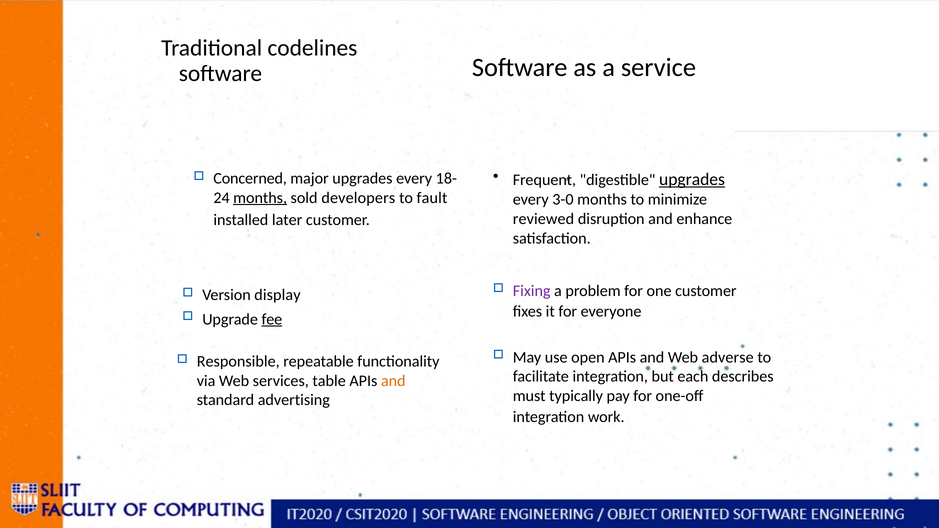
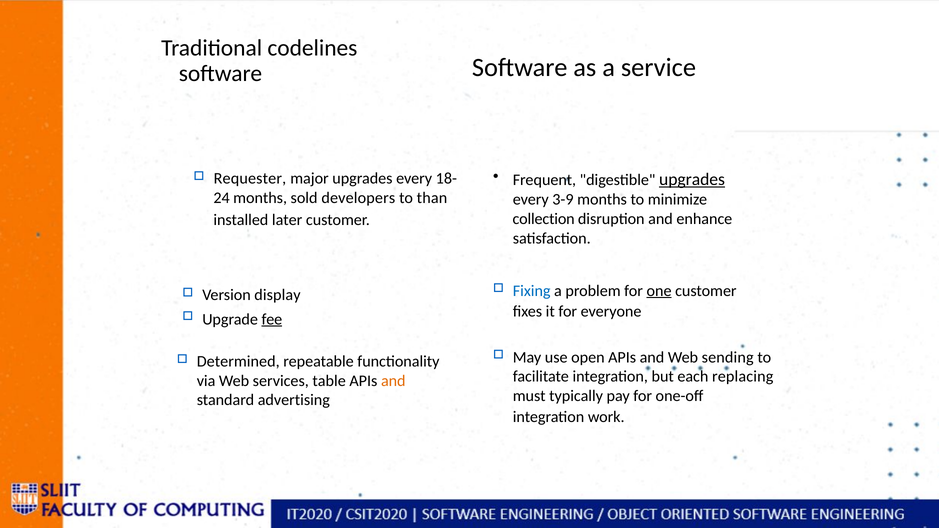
Concerned: Concerned -> Requester
months at (260, 198) underline: present -> none
fault: fault -> than
3-0: 3-0 -> 3-9
reviewed: reviewed -> collection
Fixing colour: purple -> blue
one underline: none -> present
adverse: adverse -> sending
Responsible: Responsible -> Determined
describes: describes -> replacing
